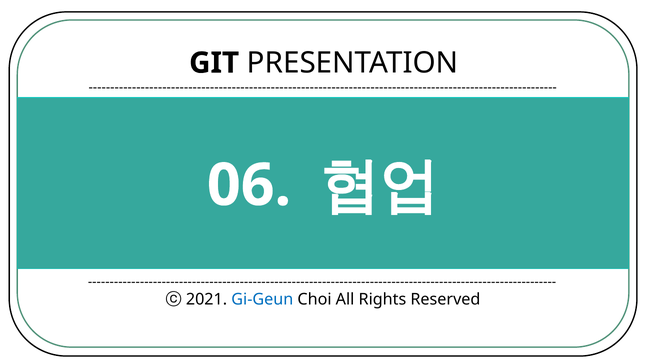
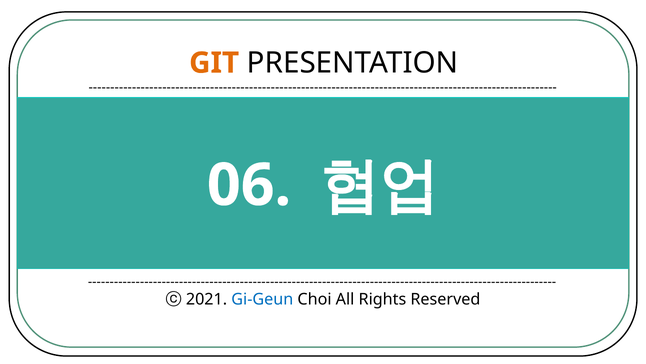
GIT colour: black -> orange
